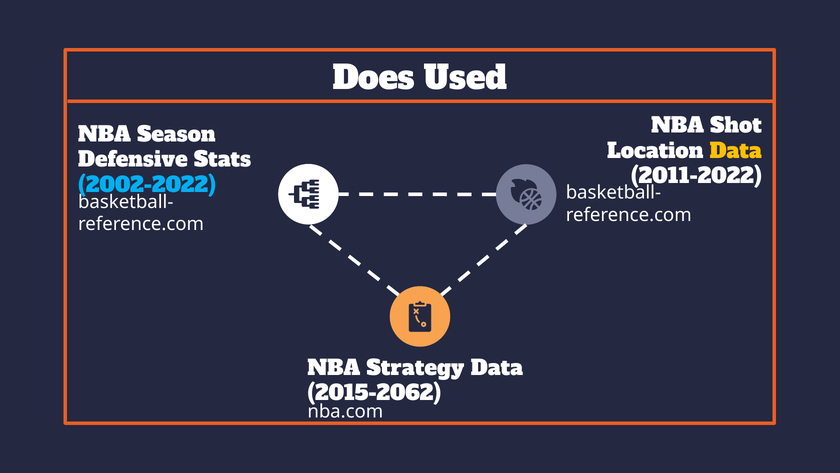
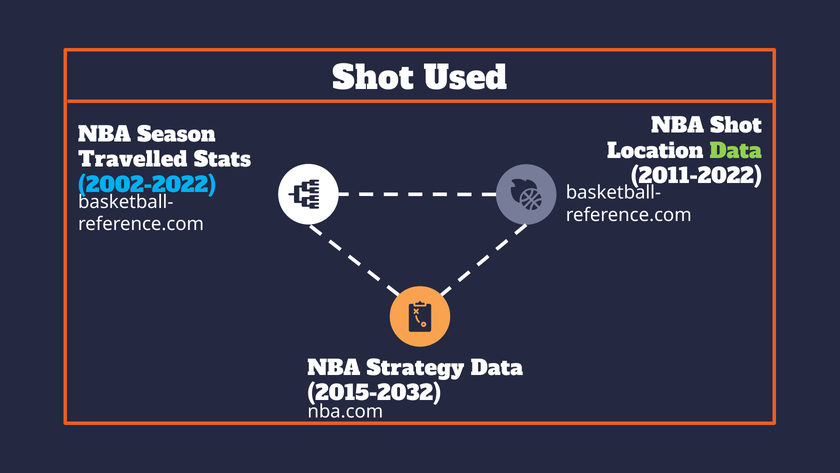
Does at (374, 78): Does -> Shot
Data at (736, 151) colour: yellow -> light green
Defensive: Defensive -> Travelled
2015-2062: 2015-2062 -> 2015-2032
